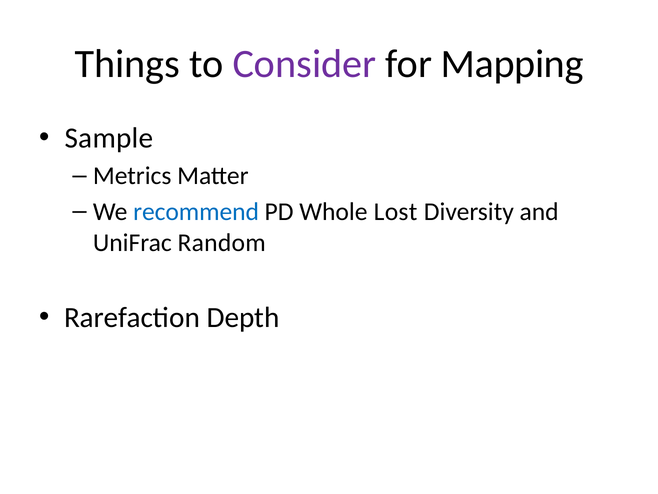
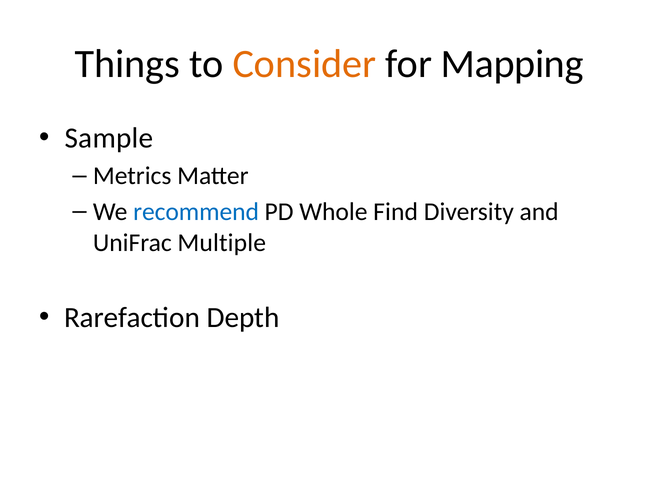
Consider colour: purple -> orange
Lost: Lost -> Find
Random: Random -> Multiple
